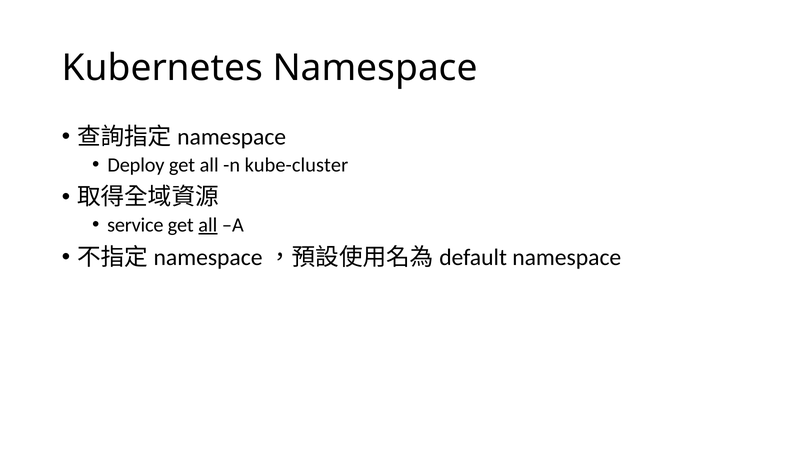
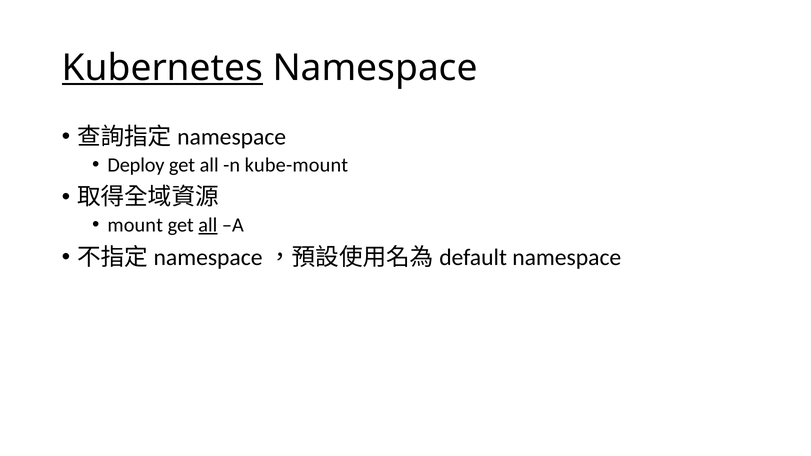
Kubernetes underline: none -> present
kube-cluster: kube-cluster -> kube-mount
service: service -> mount
